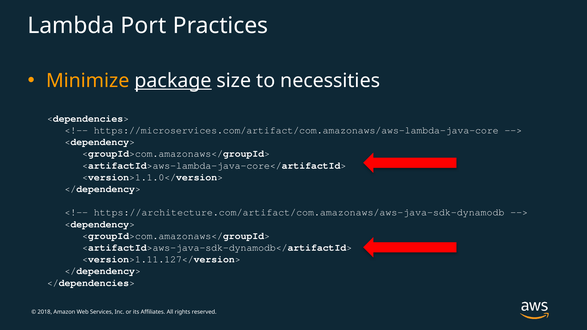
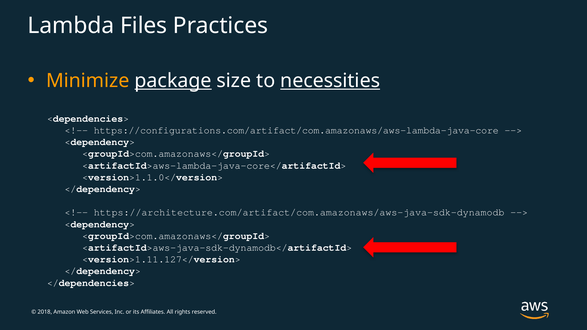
Port: Port -> Files
necessities underline: none -> present
https://microservices.com/artifact/com.amazonaws/aws-lambda-java-core: https://microservices.com/artifact/com.amazonaws/aws-lambda-java-core -> https://configurations.com/artifact/com.amazonaws/aws-lambda-java-core
